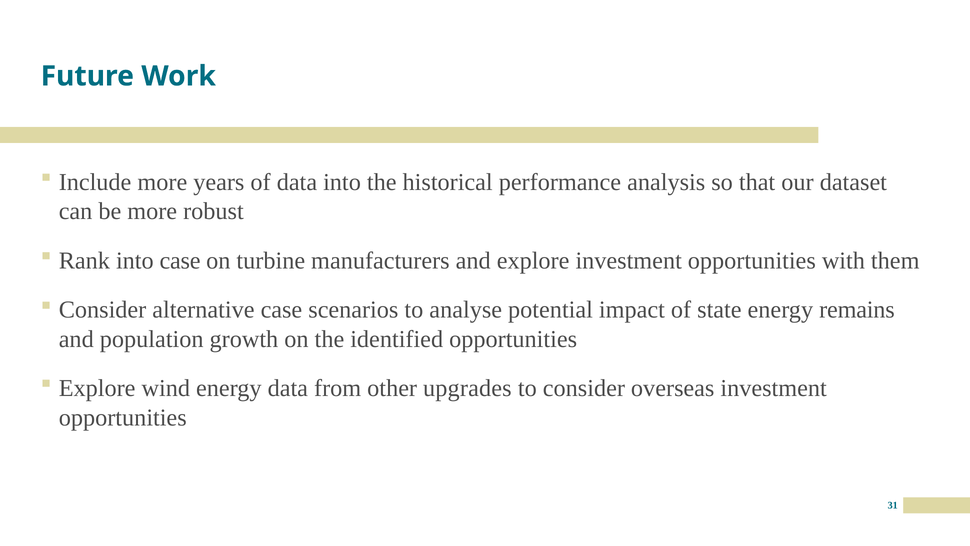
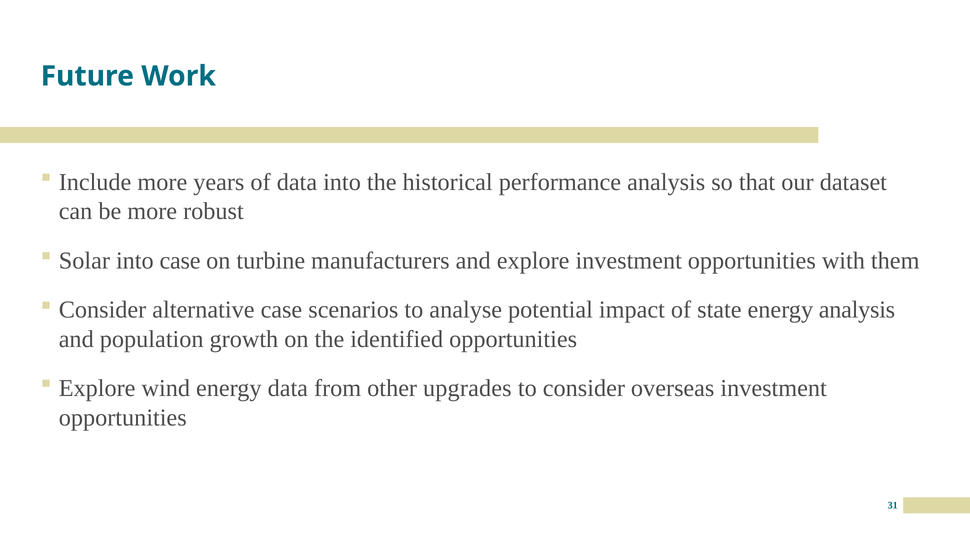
Rank: Rank -> Solar
energy remains: remains -> analysis
